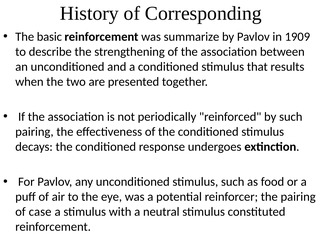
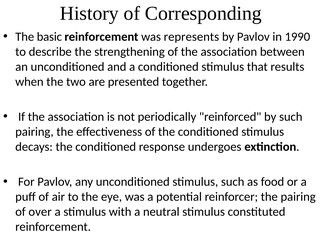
summarize: summarize -> represents
1909: 1909 -> 1990
case: case -> over
